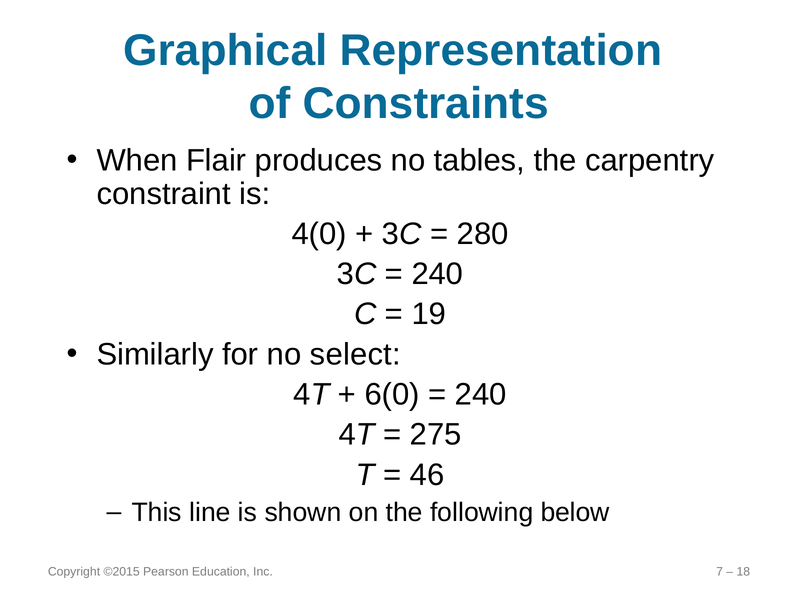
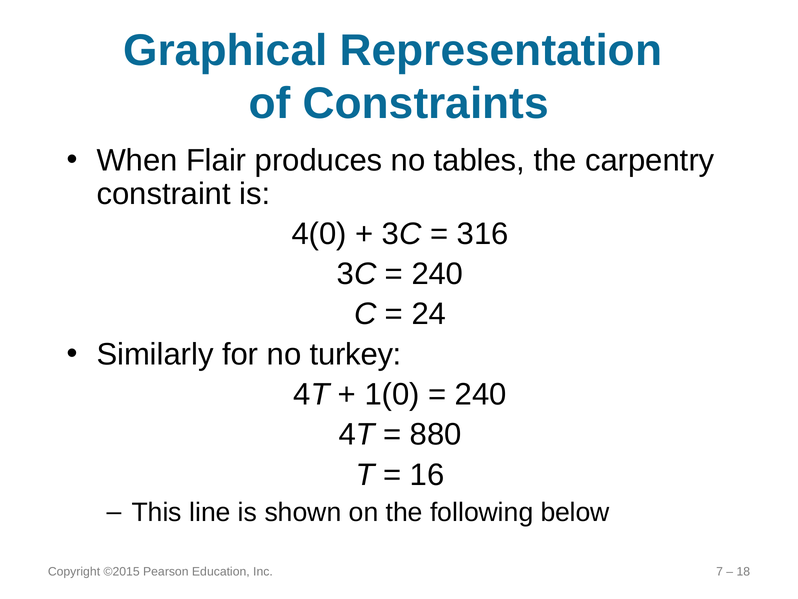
280: 280 -> 316
19: 19 -> 24
select: select -> turkey
6(0: 6(0 -> 1(0
275: 275 -> 880
46: 46 -> 16
